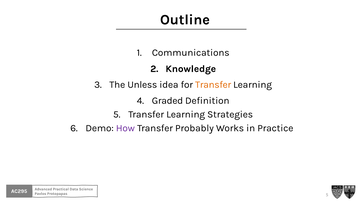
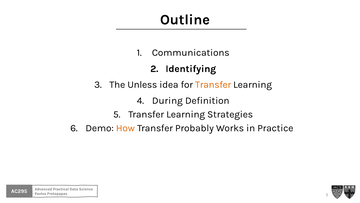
Knowledge: Knowledge -> Identifying
Graded: Graded -> During
How colour: purple -> orange
